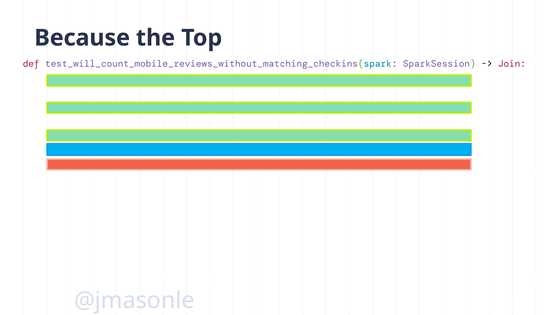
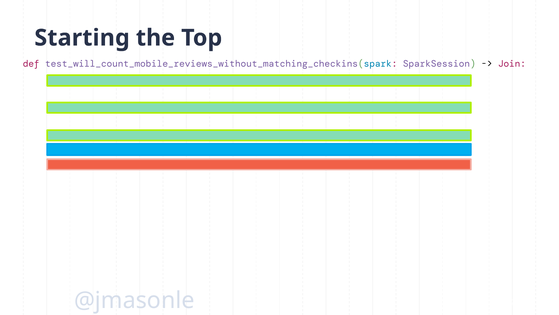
Because: Because -> Starting
